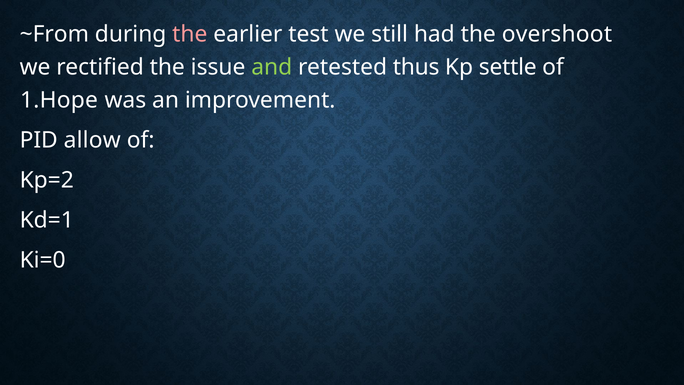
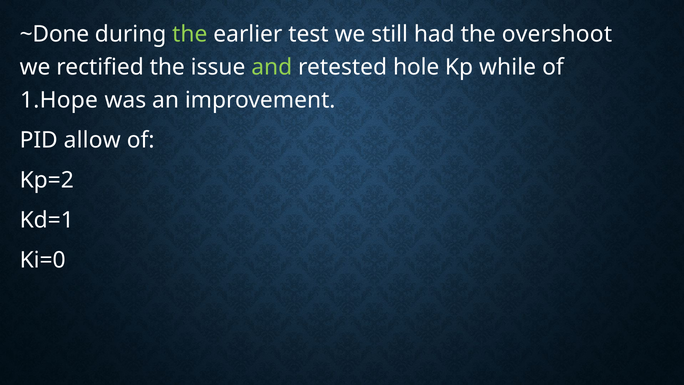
~From: ~From -> ~Done
the at (190, 34) colour: pink -> light green
thus: thus -> hole
settle: settle -> while
